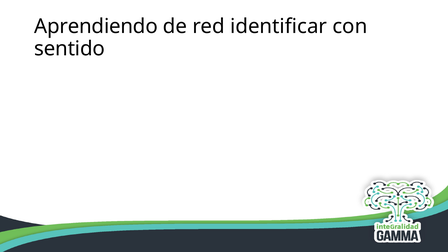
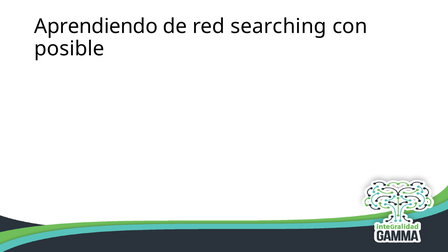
identificar: identificar -> searching
sentido: sentido -> posible
